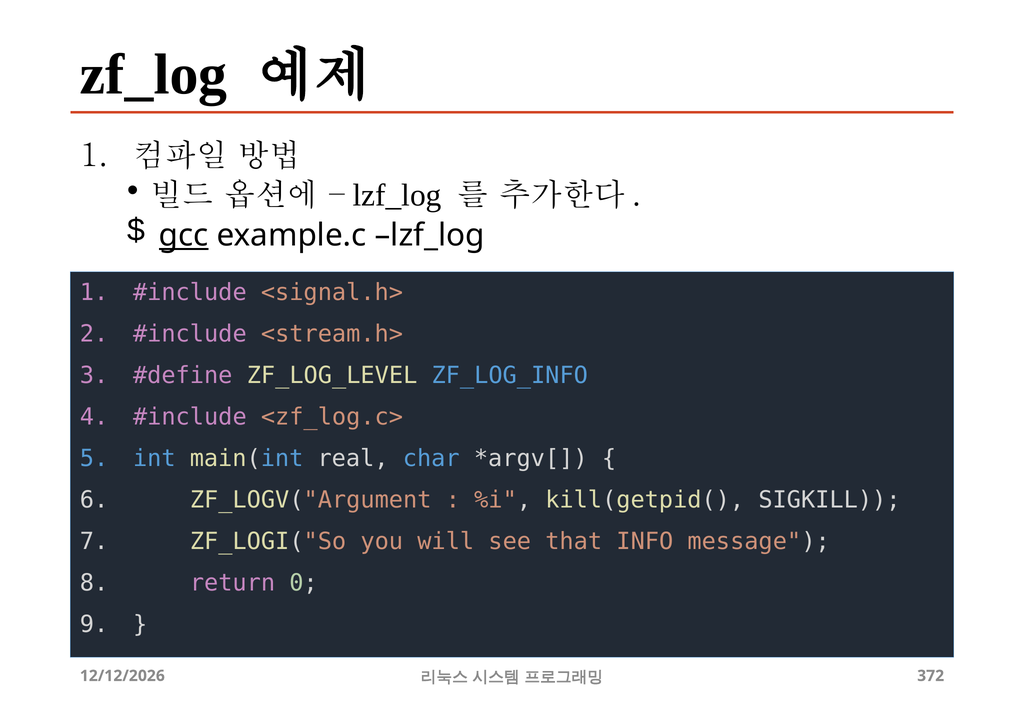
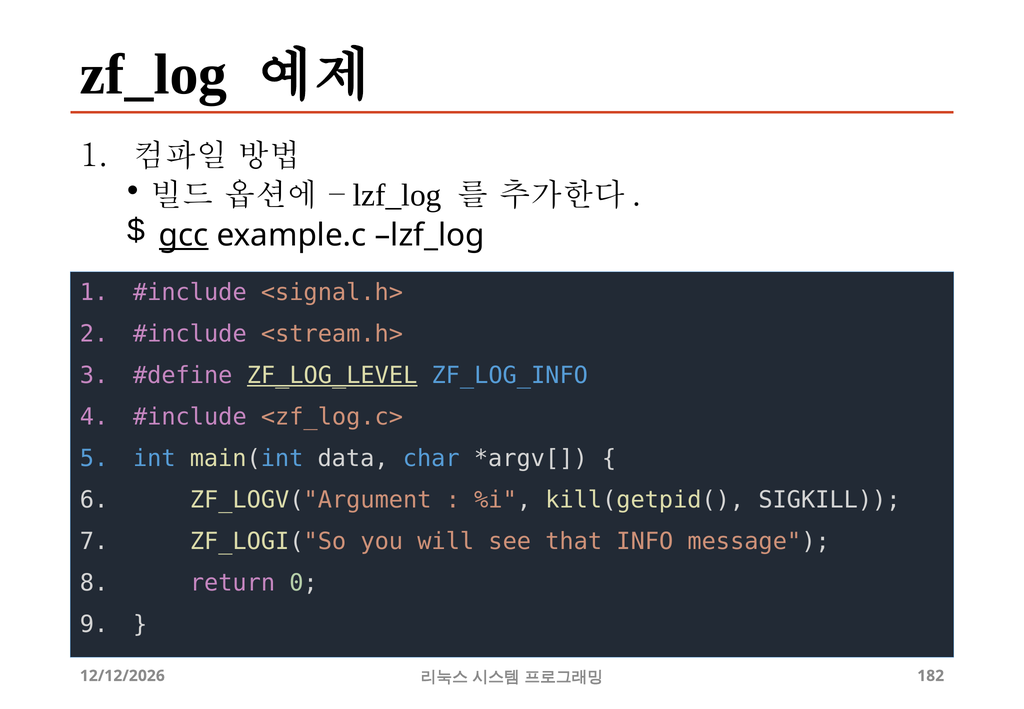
ZF_LOG_LEVEL underline: none -> present
real: real -> data
372: 372 -> 182
